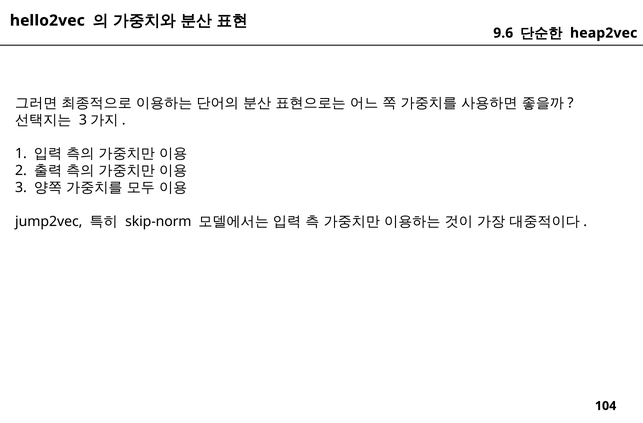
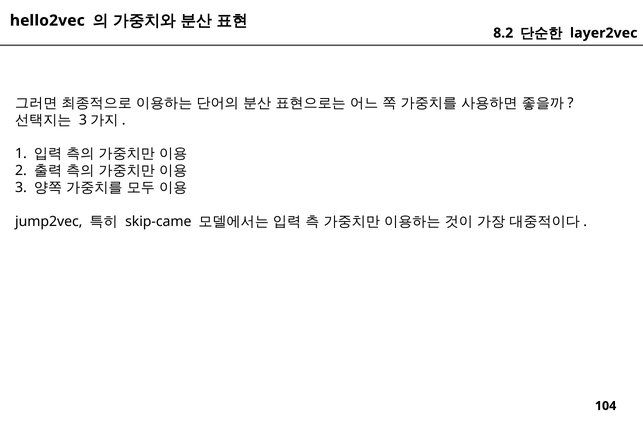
9.6: 9.6 -> 8.2
heap2vec: heap2vec -> layer2vec
skip-norm: skip-norm -> skip-came
